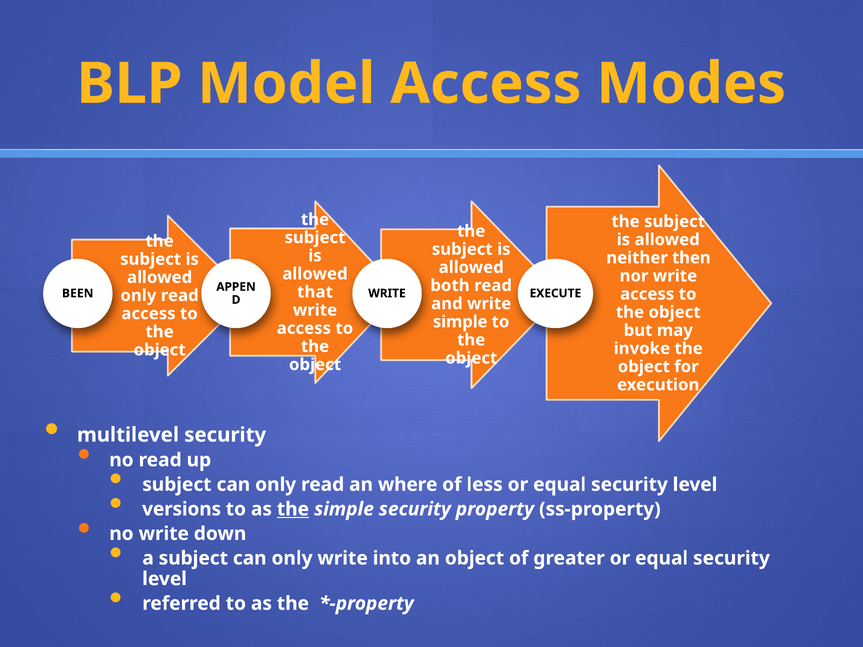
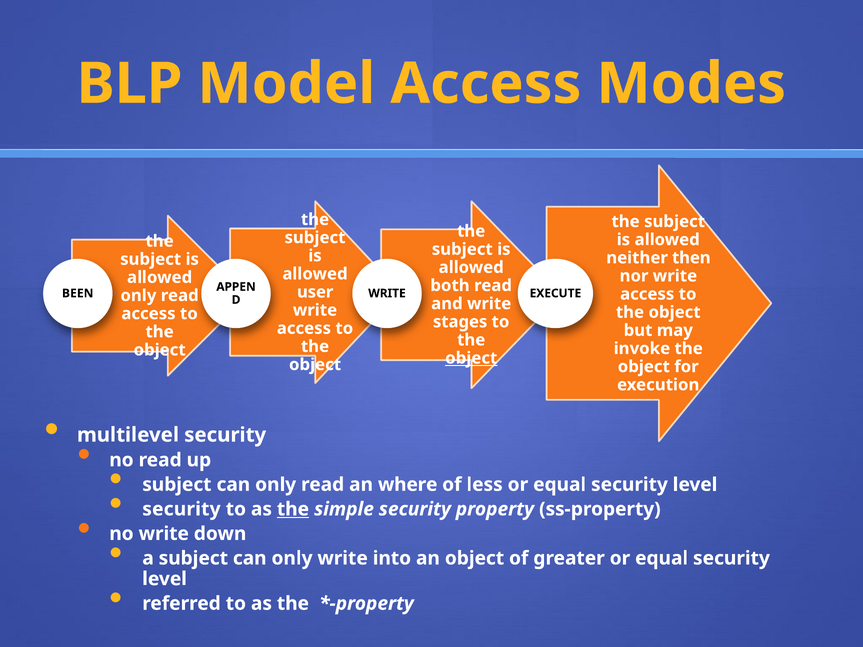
that: that -> user
simple at (460, 322): simple -> stages
object at (471, 358) underline: none -> present
versions at (182, 509): versions -> security
